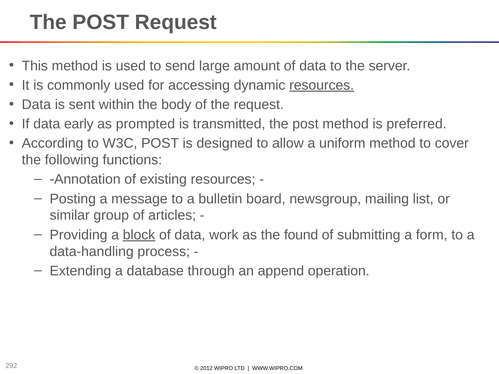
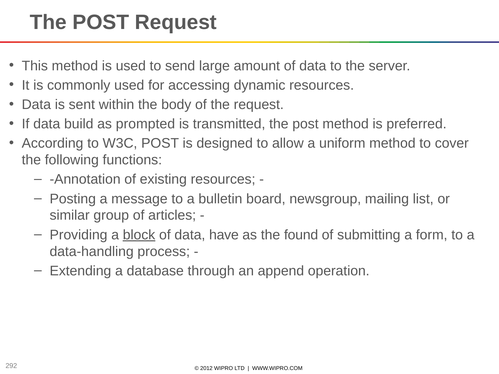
resources at (322, 85) underline: present -> none
early: early -> build
work: work -> have
